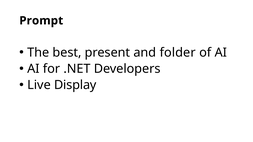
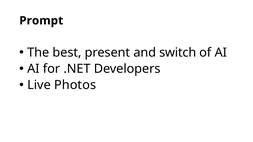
folder: folder -> switch
Display: Display -> Photos
